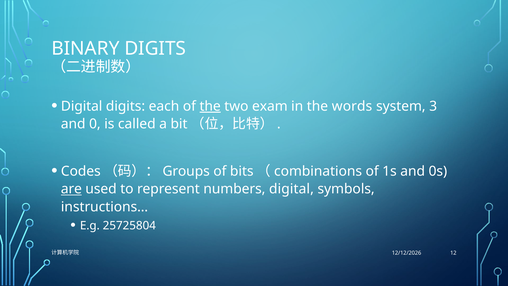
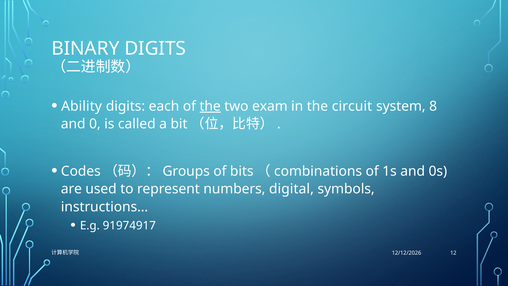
Digital at (82, 106): Digital -> Ability
words: words -> circuit
3: 3 -> 8
are underline: present -> none
25725804: 25725804 -> 91974917
